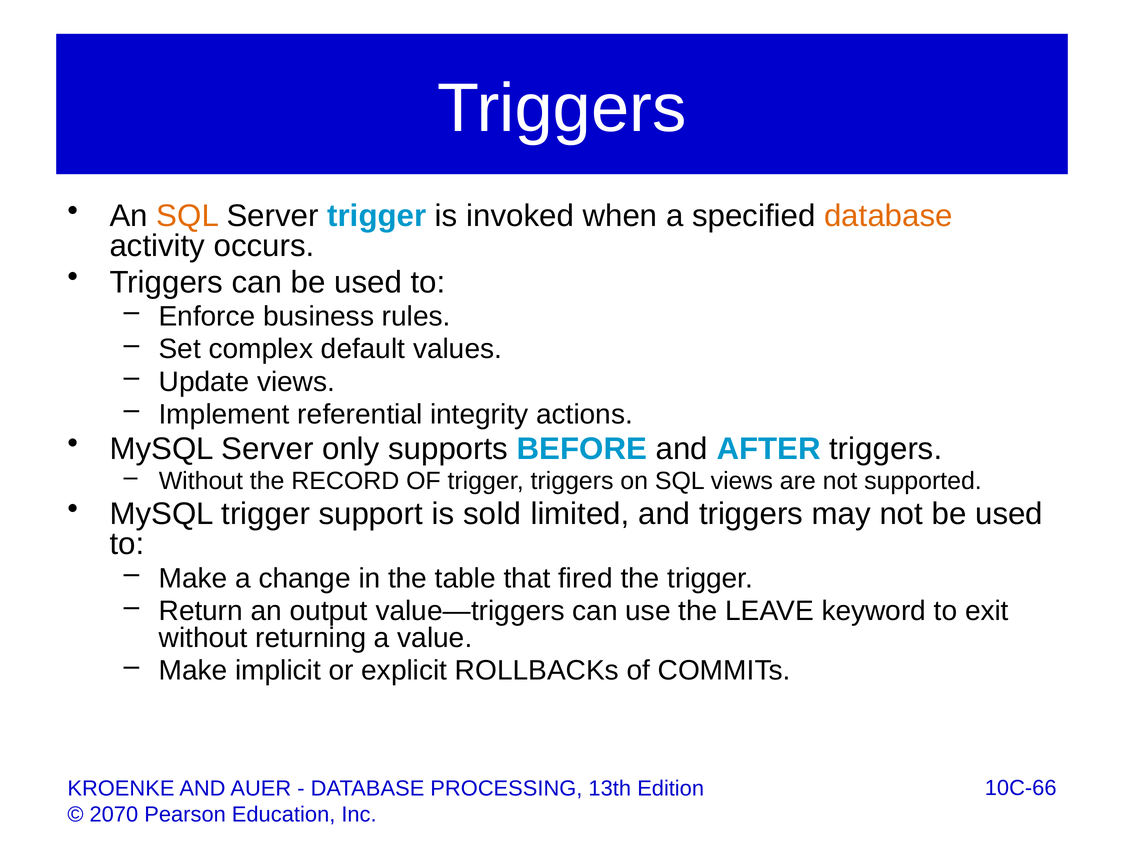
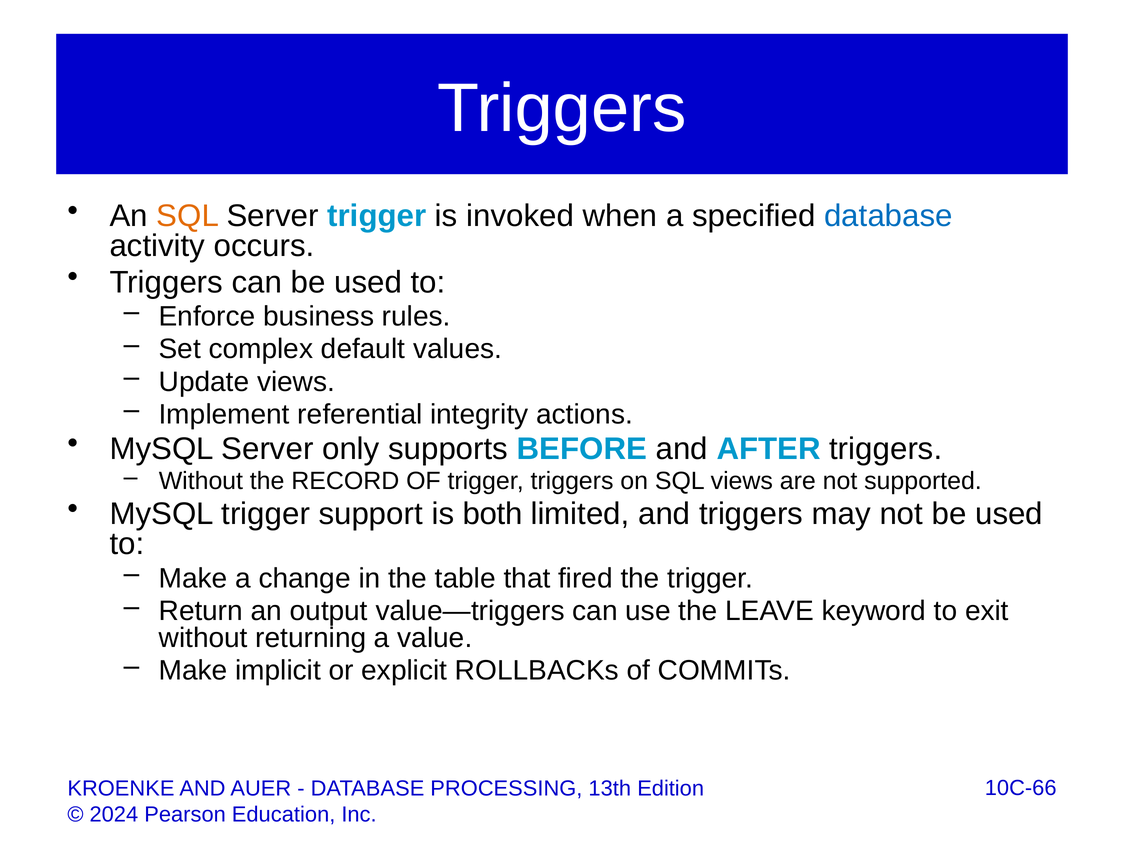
database at (888, 216) colour: orange -> blue
sold: sold -> both
2070: 2070 -> 2024
